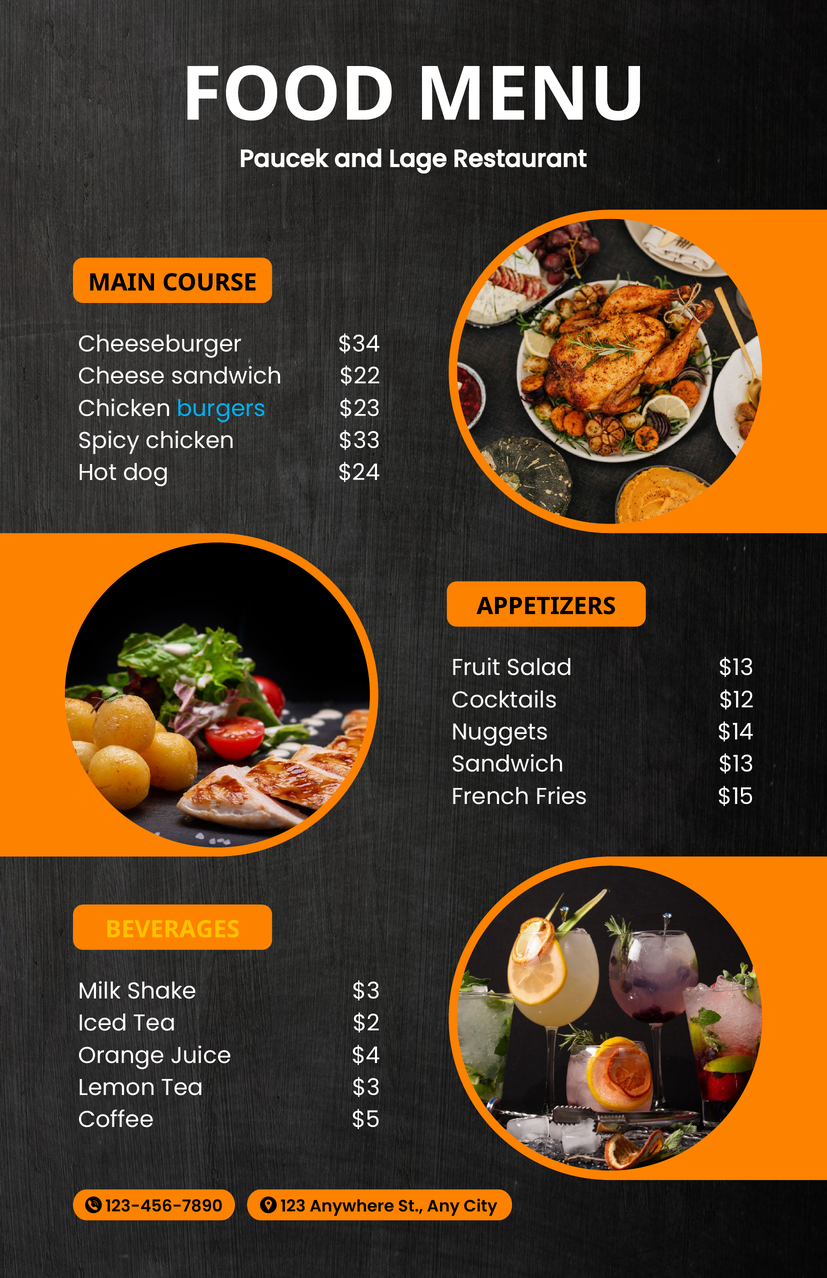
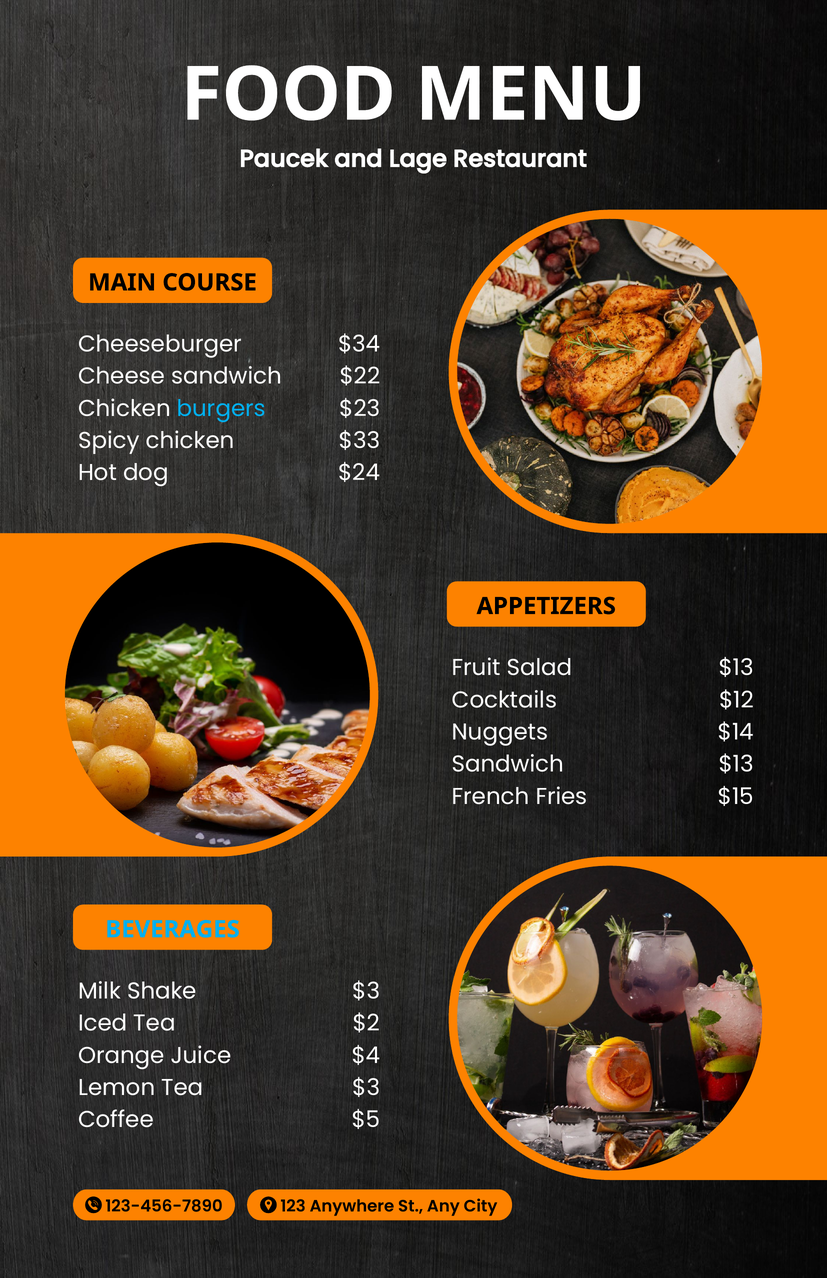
BEVERAGES colour: yellow -> light blue
